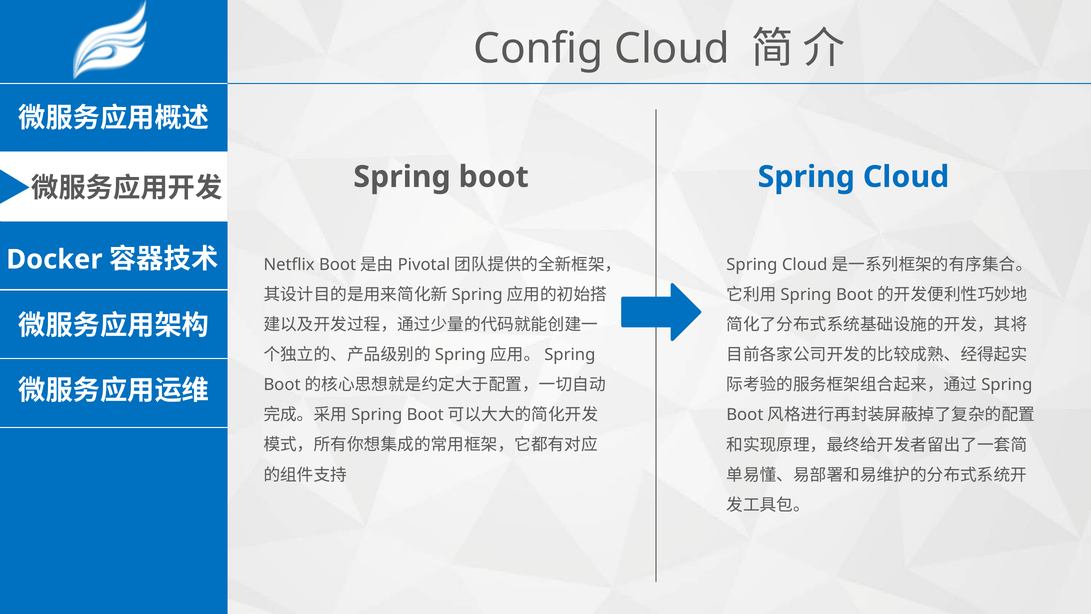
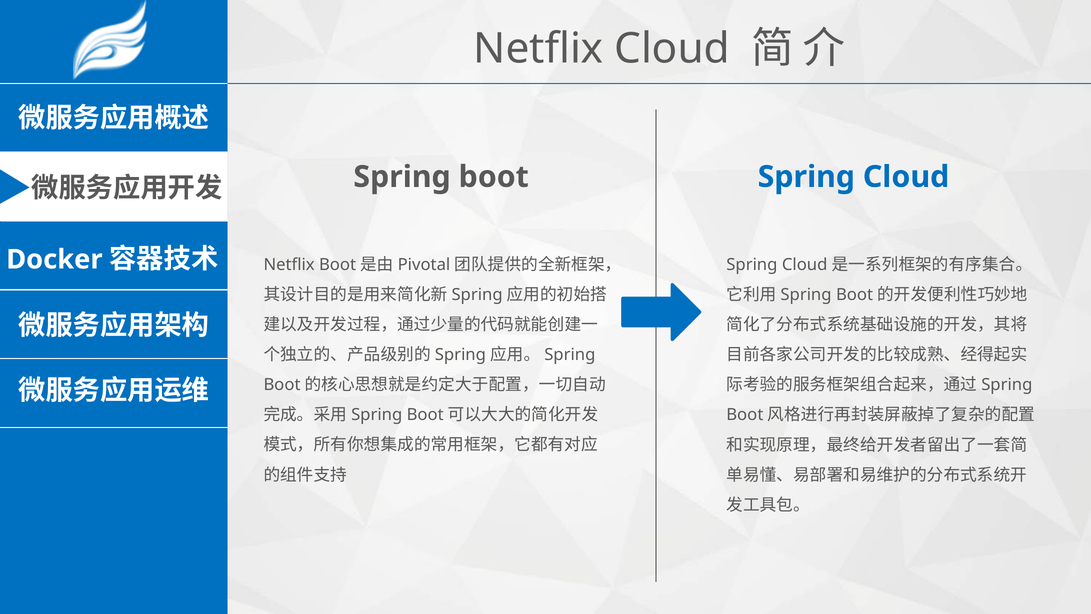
Config at (538, 48): Config -> Netflix
